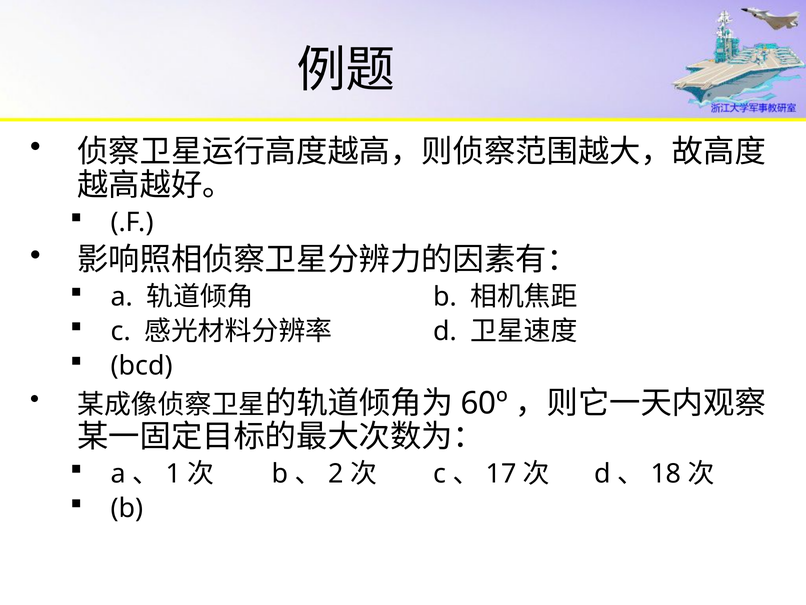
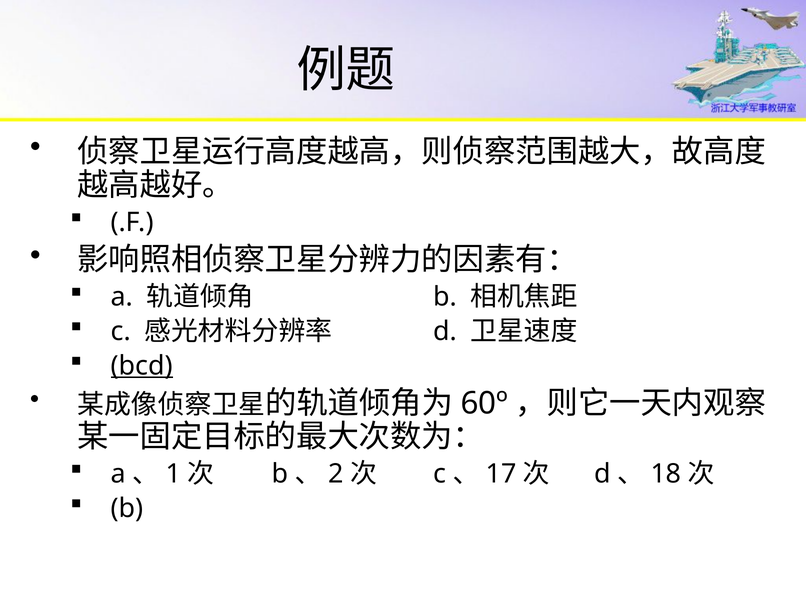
bcd underline: none -> present
